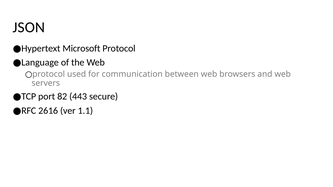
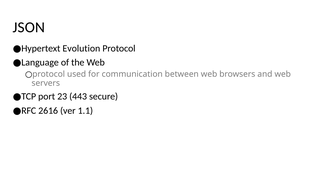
Microsoft: Microsoft -> Evolution
82: 82 -> 23
